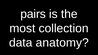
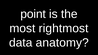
pairs: pairs -> point
collection: collection -> rightmost
